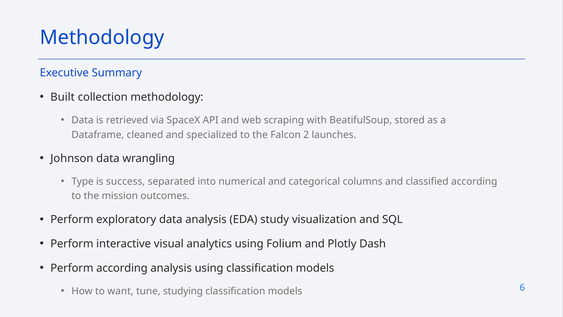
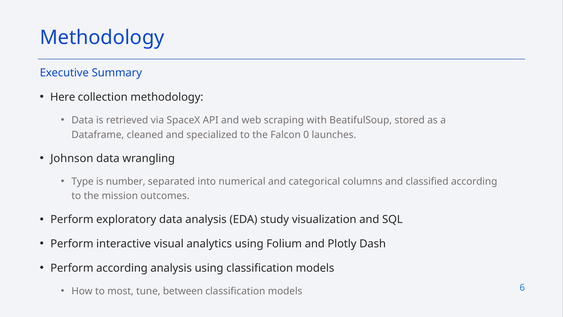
Built: Built -> Here
2: 2 -> 0
success: success -> number
want: want -> most
studying: studying -> between
